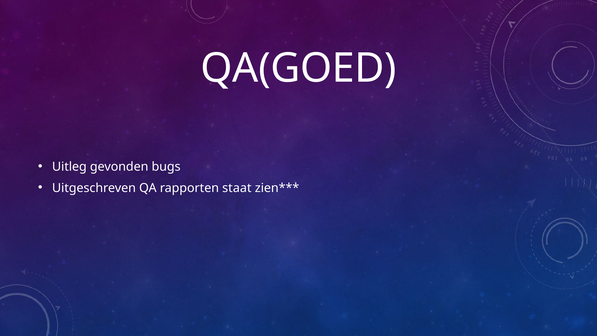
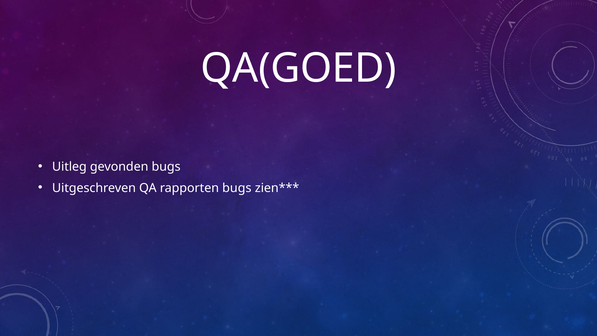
rapporten staat: staat -> bugs
